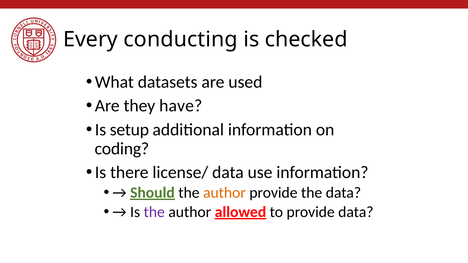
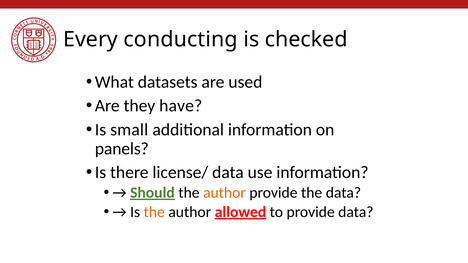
setup: setup -> small
coding: coding -> panels
the at (154, 212) colour: purple -> orange
